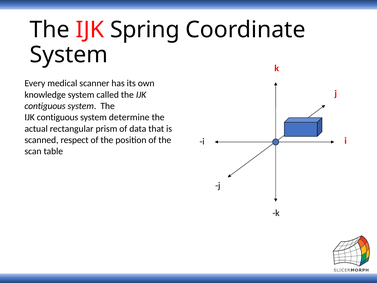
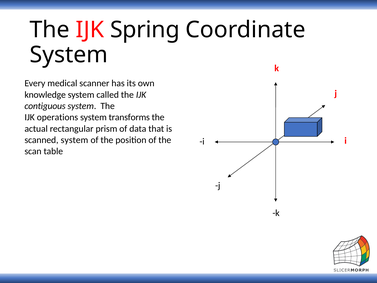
contiguous at (58, 117): contiguous -> operations
determine: determine -> transforms
scanned respect: respect -> system
